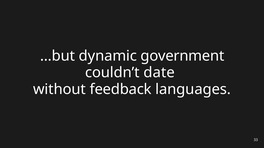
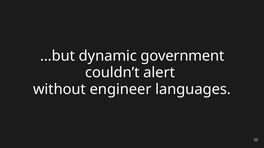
date: date -> alert
feedback: feedback -> engineer
